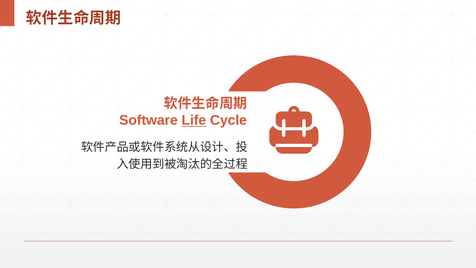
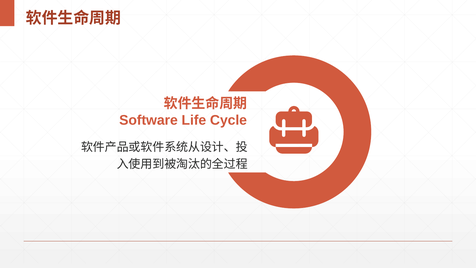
Life underline: present -> none
